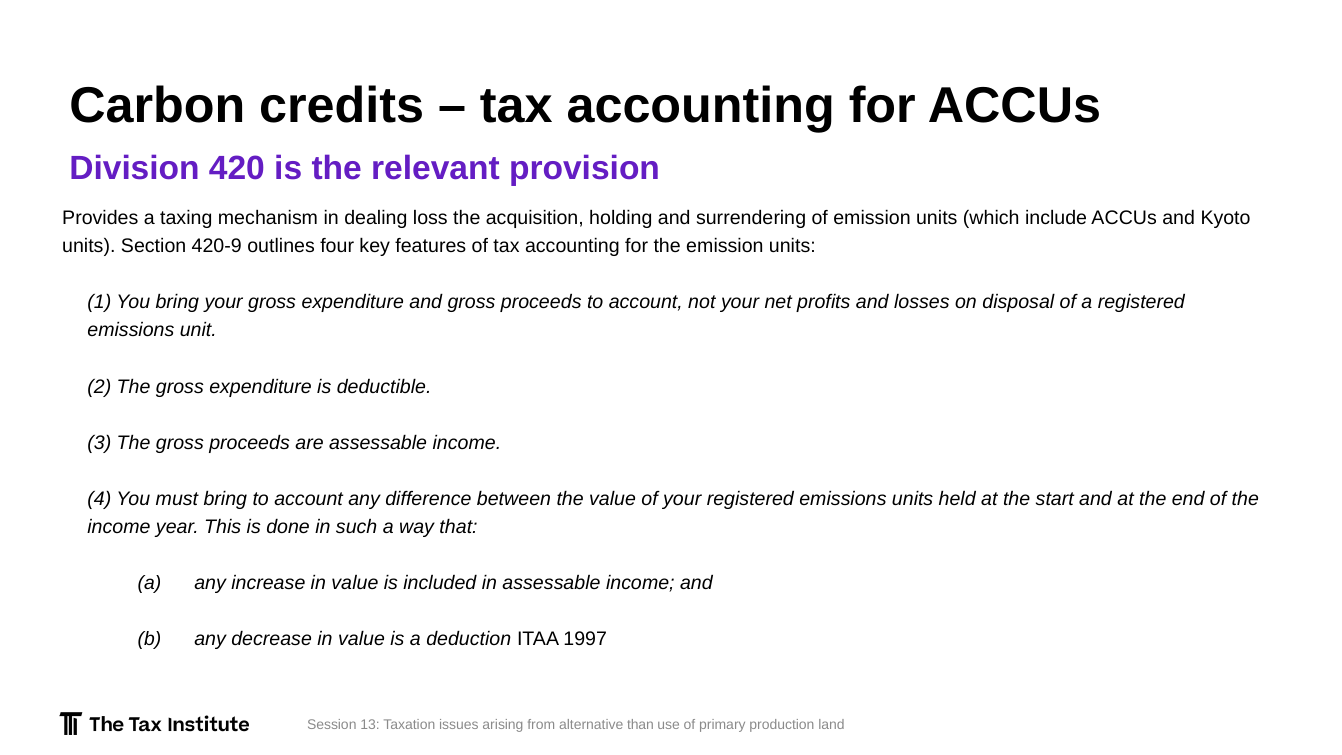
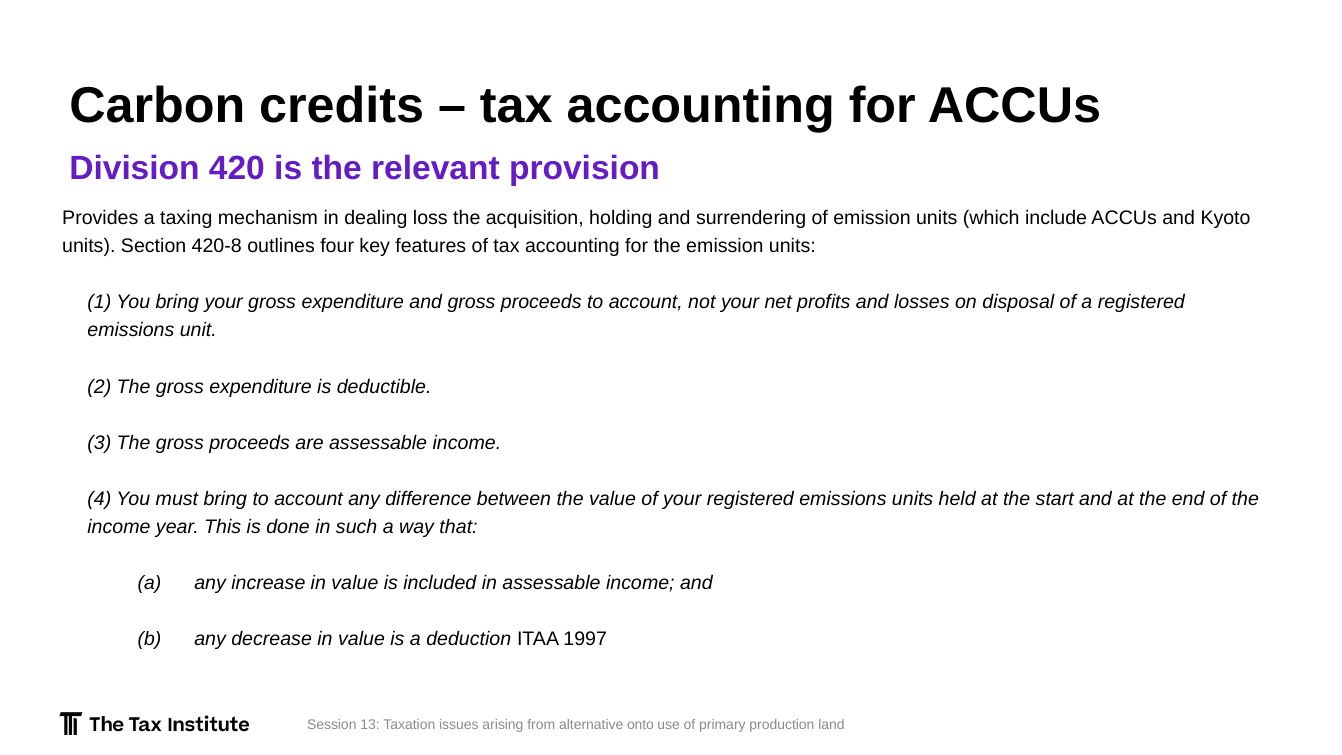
420-9: 420-9 -> 420-8
than: than -> onto
